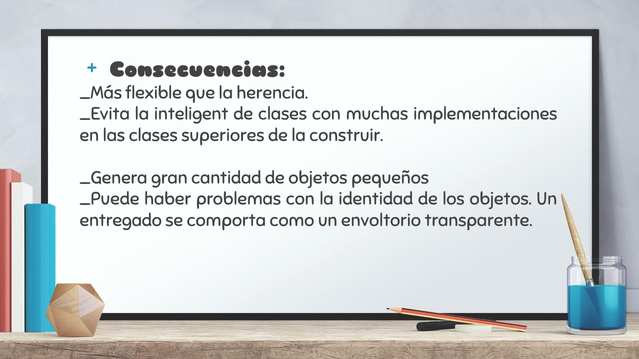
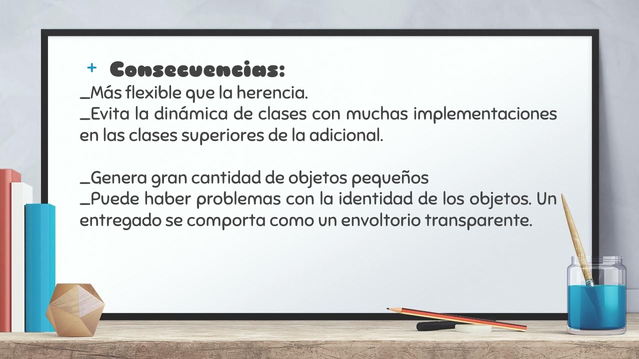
inteligent: inteligent -> dinámica
construir: construir -> adicional
